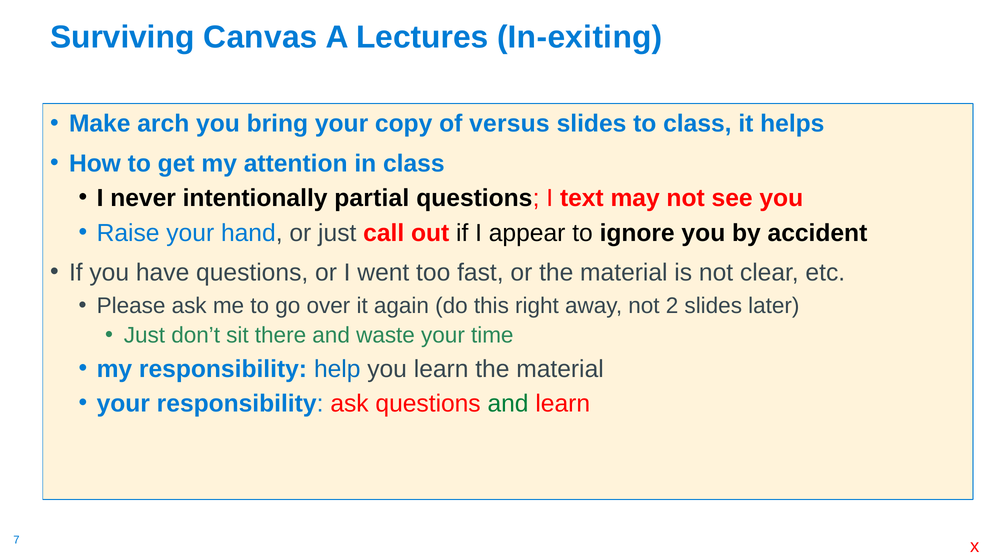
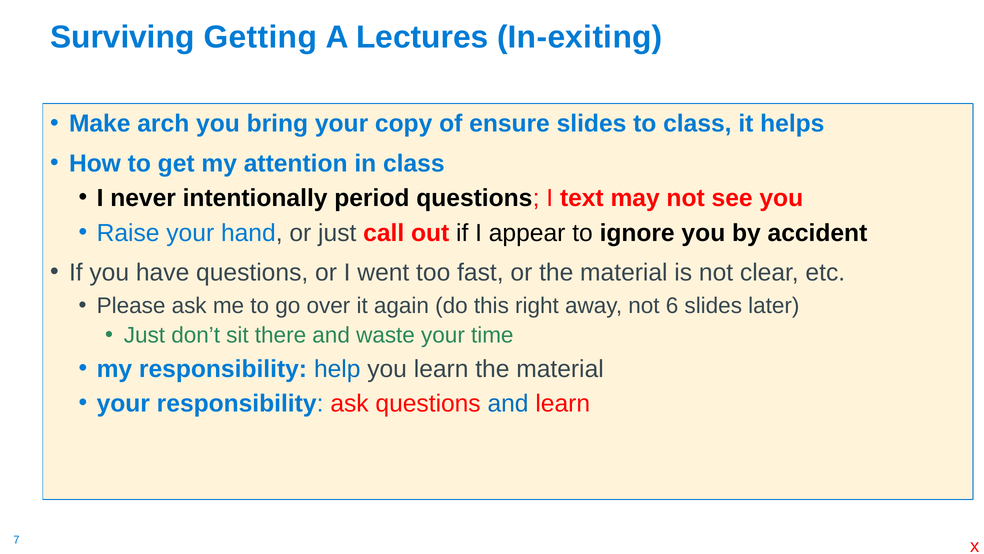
Canvas: Canvas -> Getting
versus: versus -> ensure
partial: partial -> period
2: 2 -> 6
and at (508, 403) colour: green -> blue
